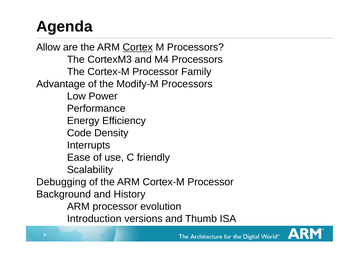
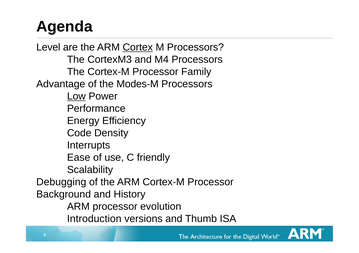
Allow: Allow -> Level
Modify-M: Modify-M -> Modes-M
Low underline: none -> present
